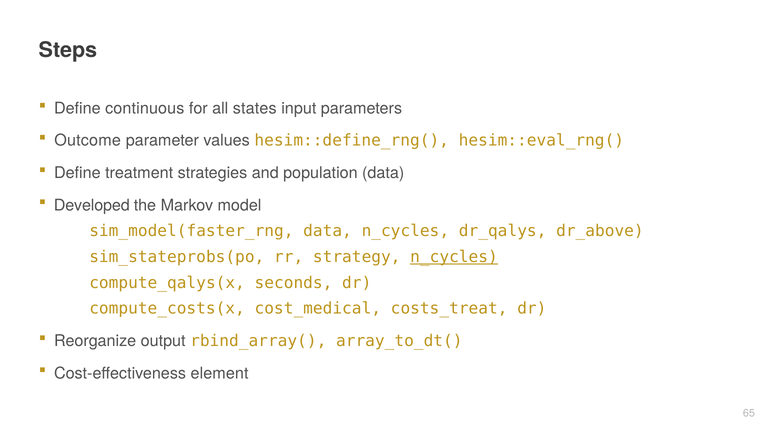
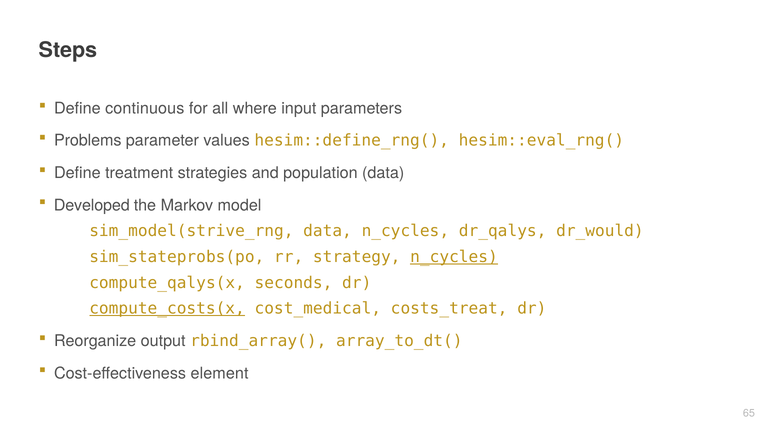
states: states -> where
Outcome: Outcome -> Problems
sim_model(faster_rng: sim_model(faster_rng -> sim_model(strive_rng
dr_above: dr_above -> dr_would
compute_costs(x underline: none -> present
